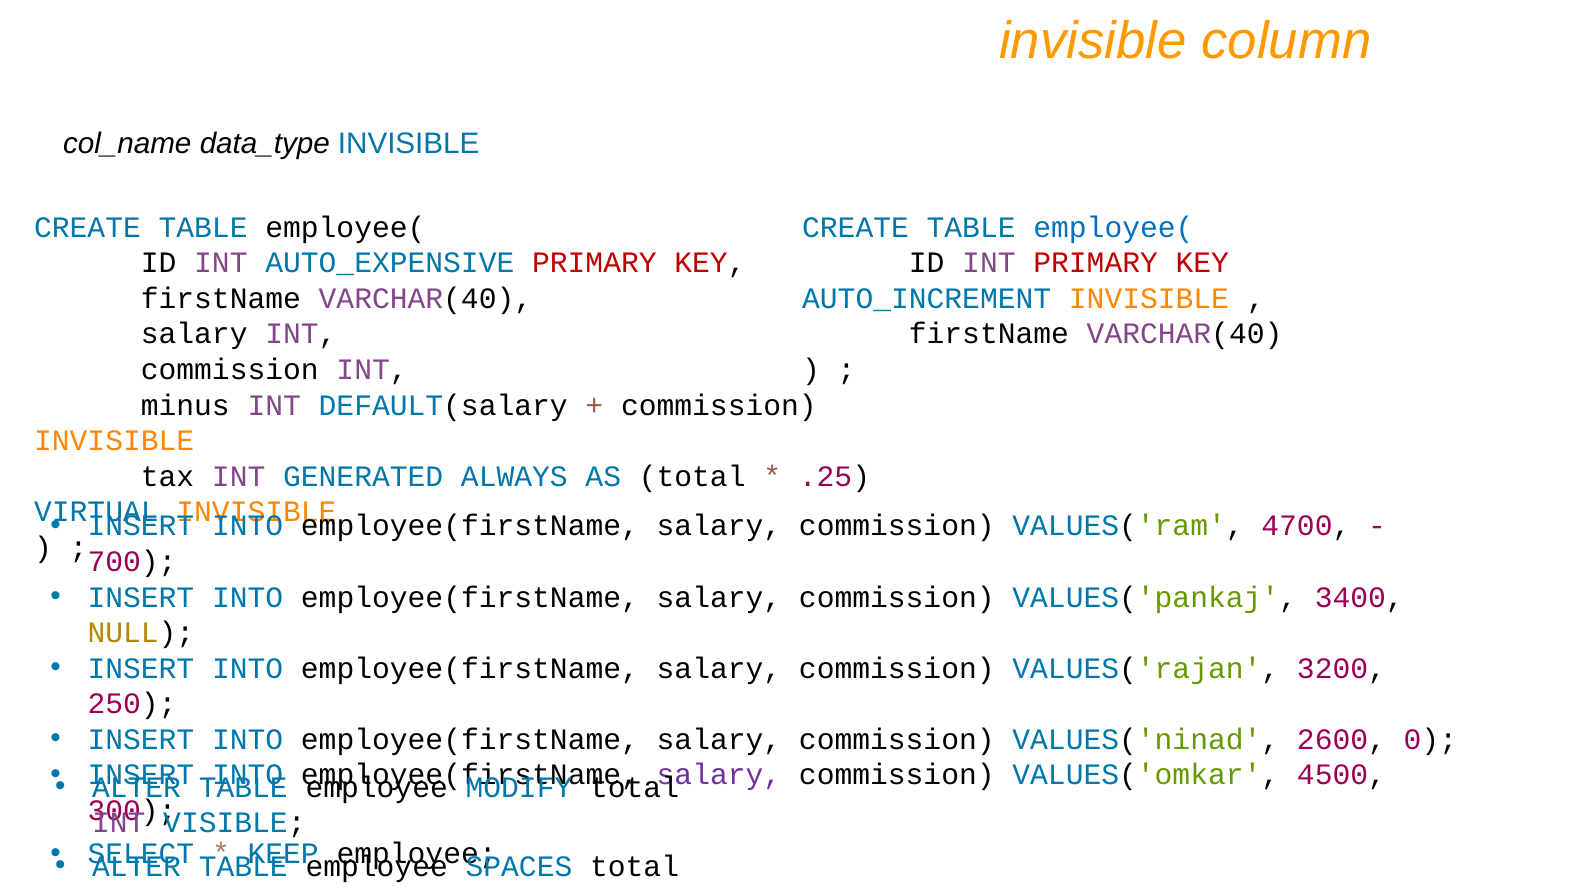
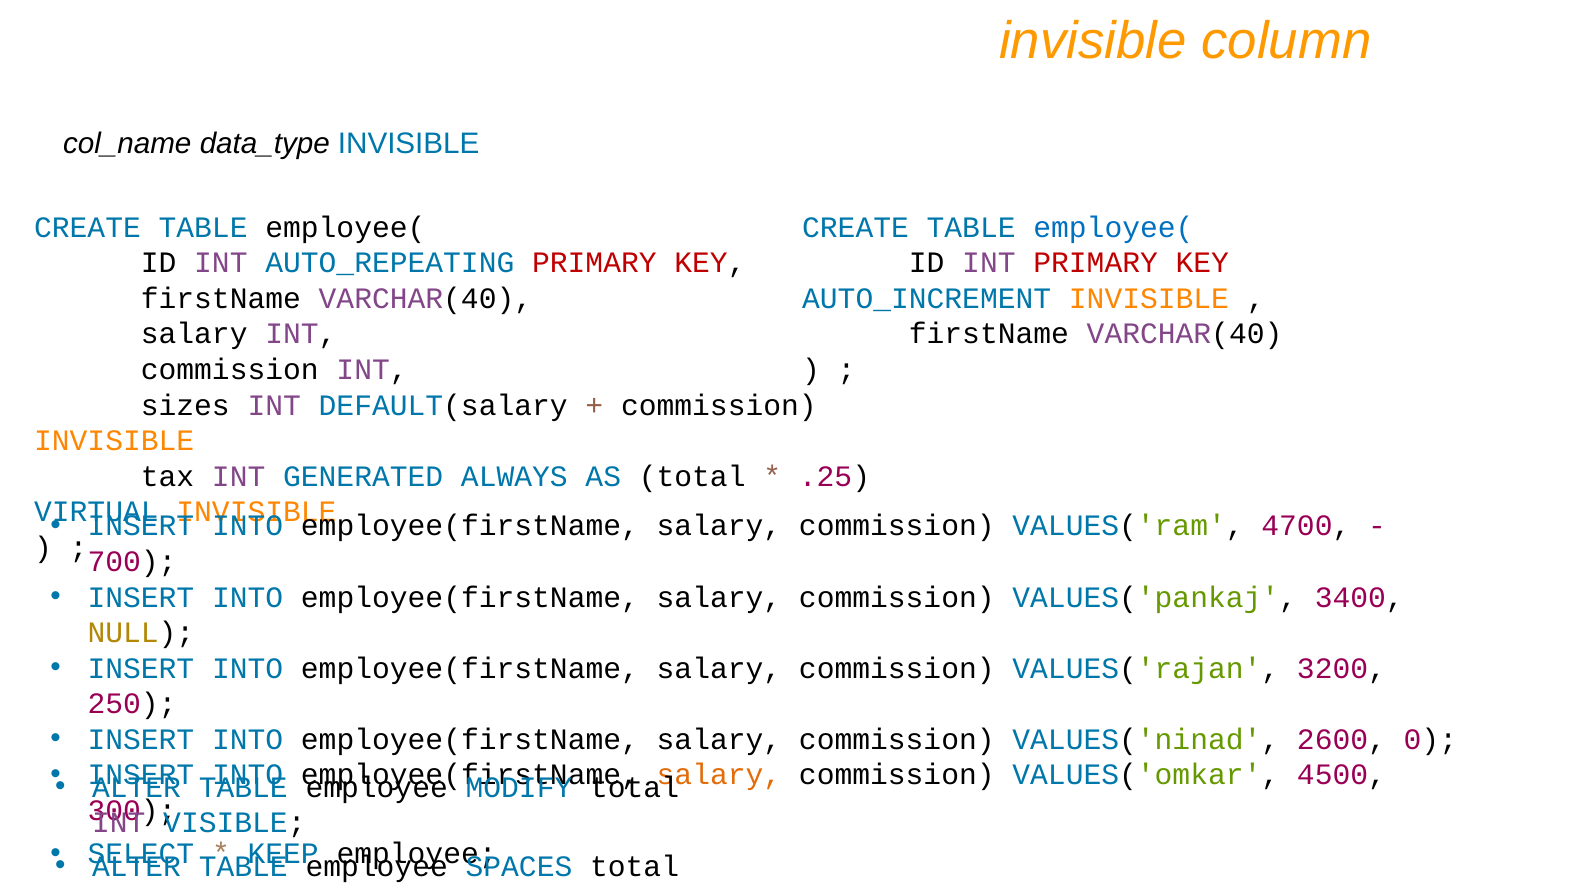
AUTO_EXPENSIVE: AUTO_EXPENSIVE -> AUTO_REPEATING
minus: minus -> sizes
salary at (719, 775) colour: purple -> orange
